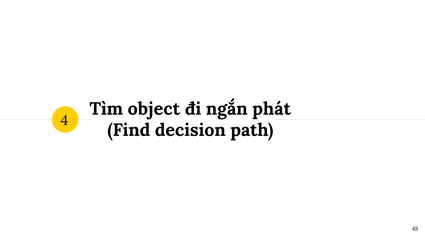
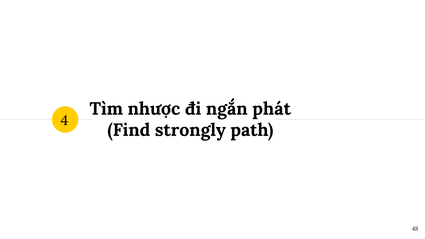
object: object -> nhược
decision: decision -> strongly
